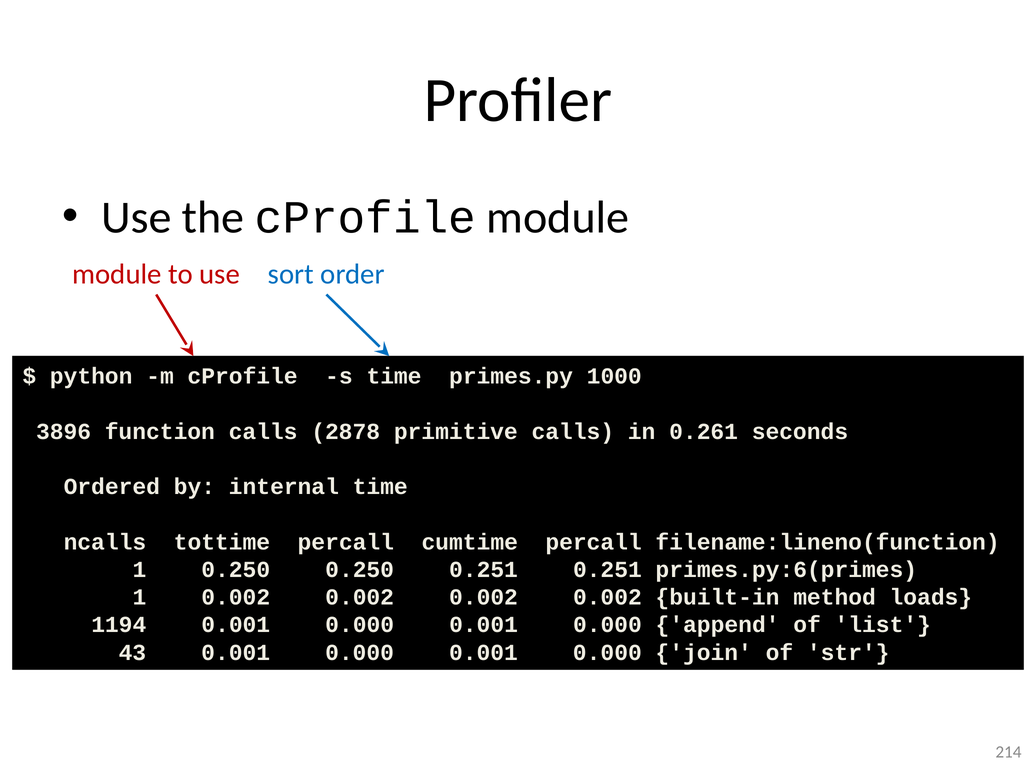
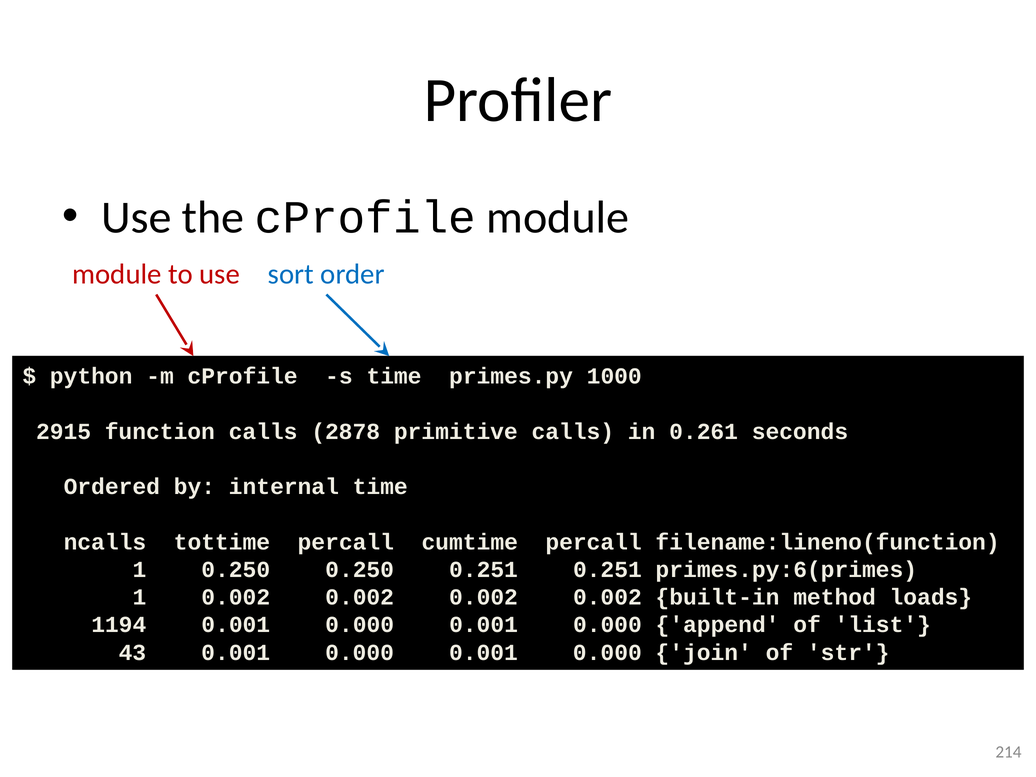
3896: 3896 -> 2915
